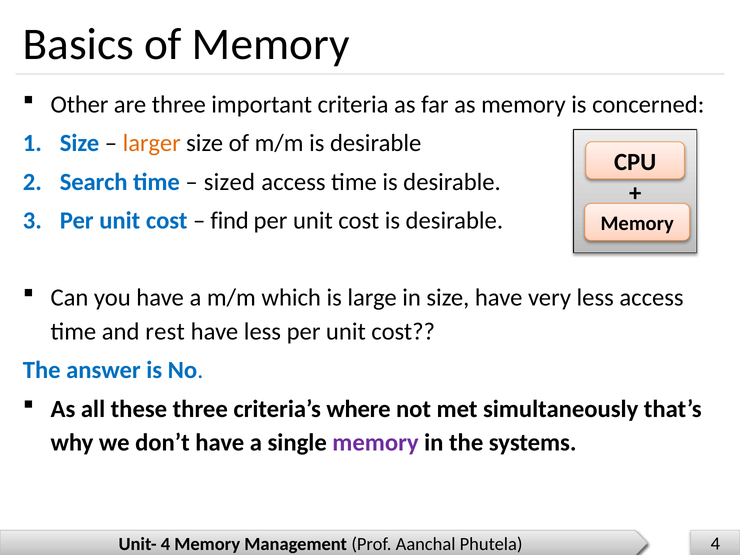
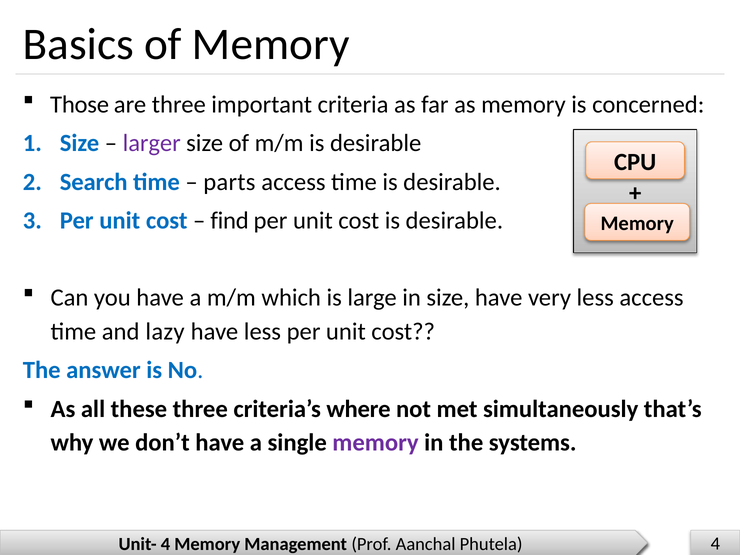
Other: Other -> Those
larger colour: orange -> purple
sized: sized -> parts
rest: rest -> lazy
